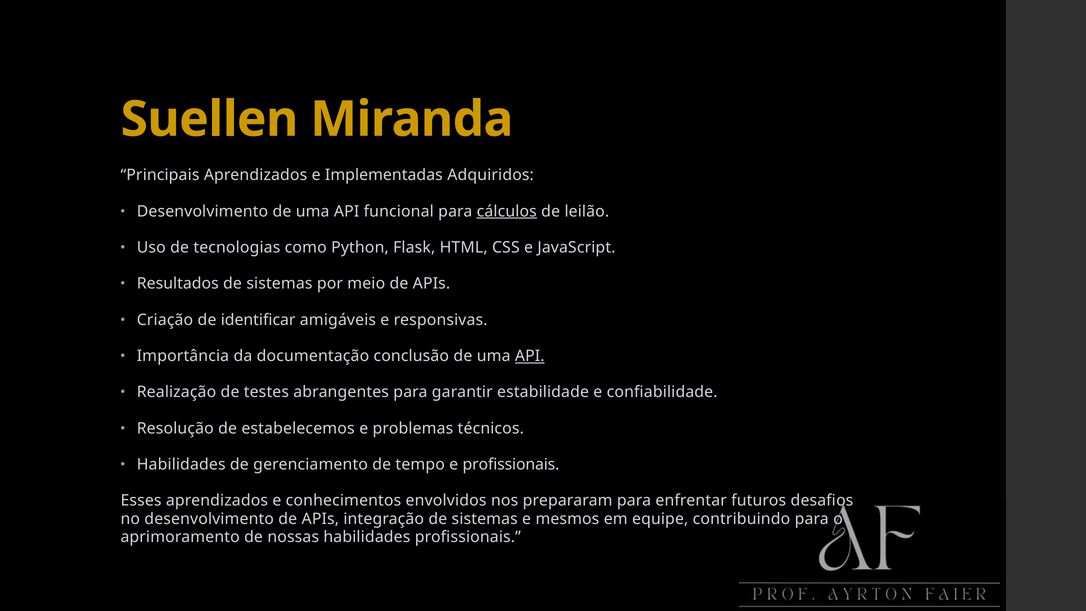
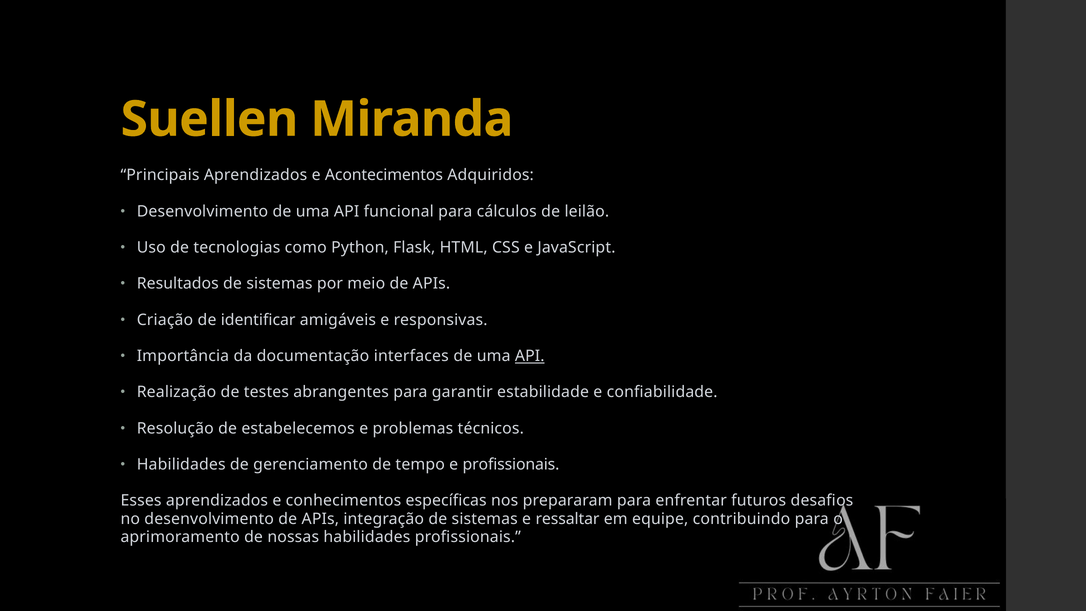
Implementadas: Implementadas -> Acontecimentos
cálculos underline: present -> none
conclusão: conclusão -> interfaces
envolvidos: envolvidos -> específicas
mesmos: mesmos -> ressaltar
